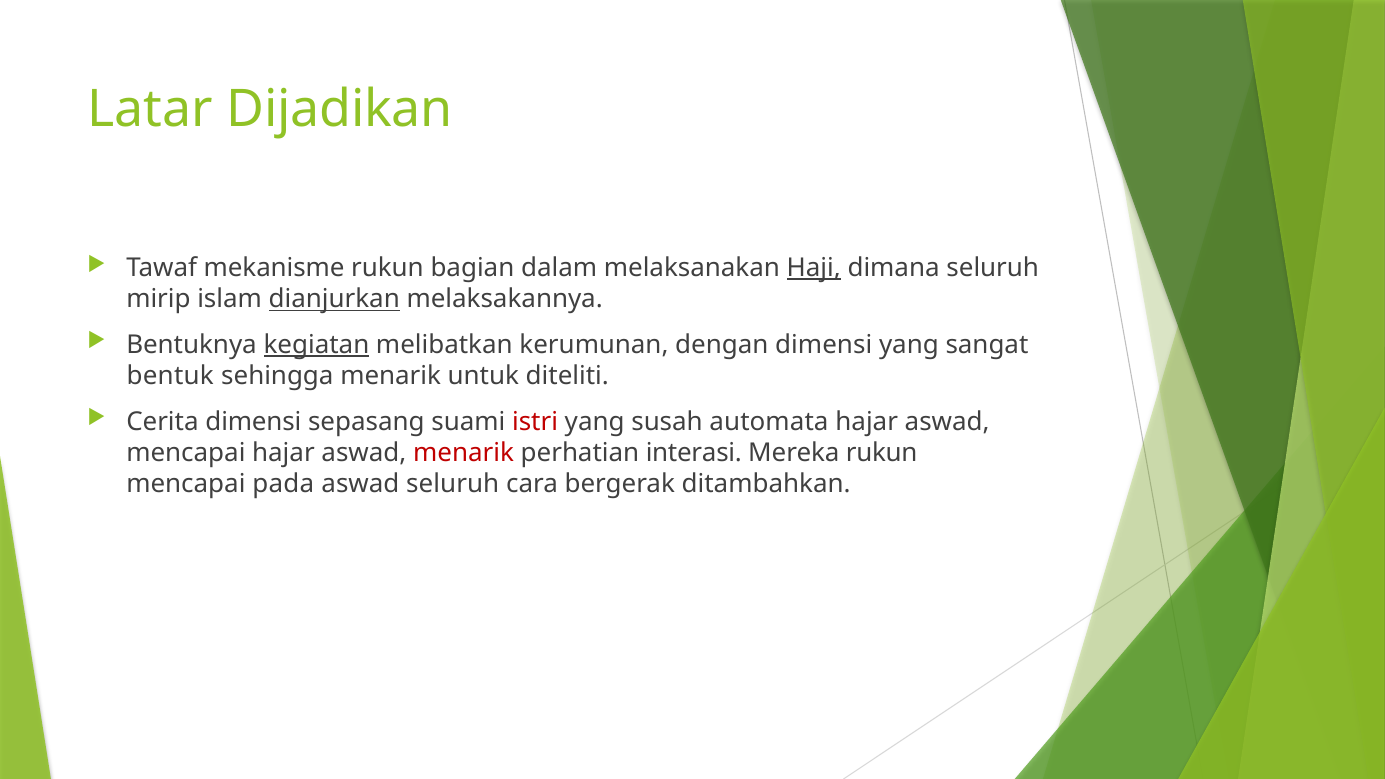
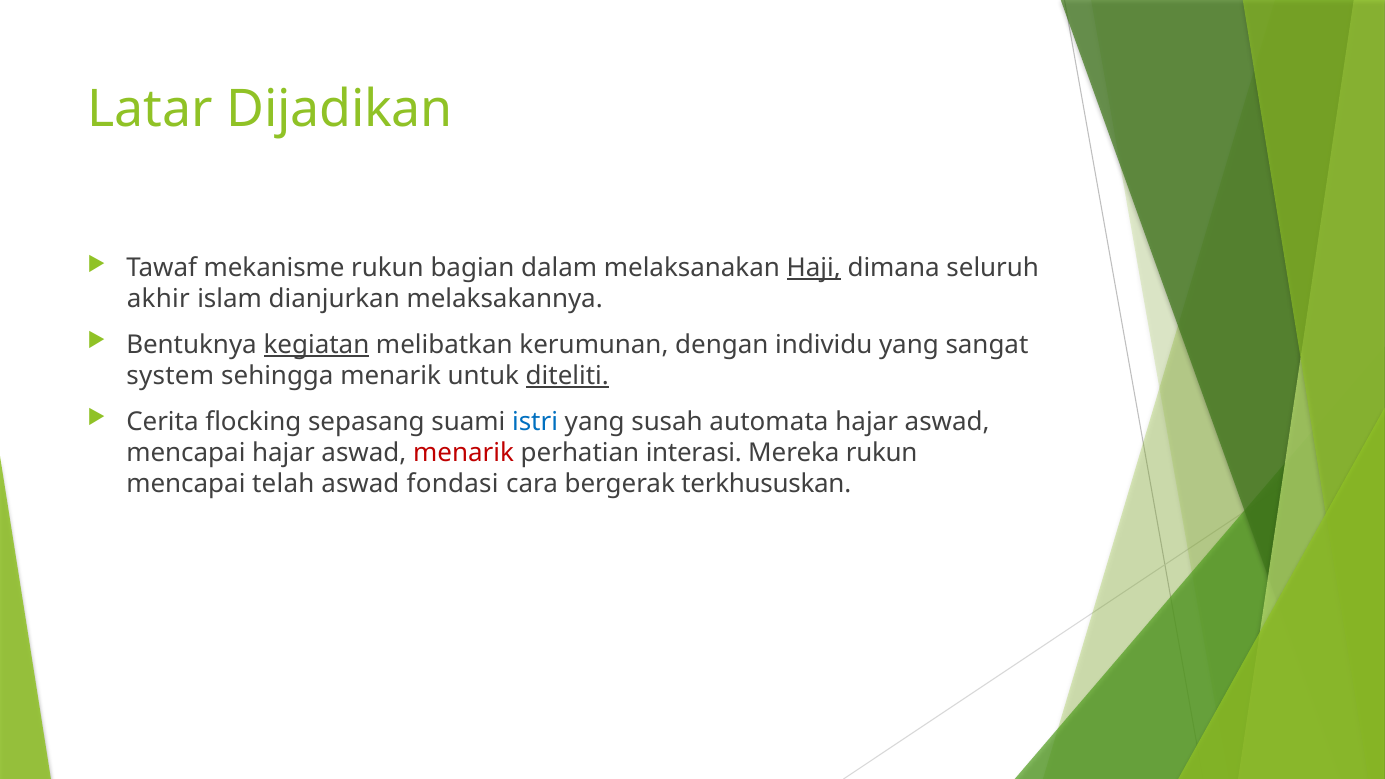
mirip: mirip -> akhir
dianjurkan underline: present -> none
dengan dimensi: dimensi -> individu
bentuk: bentuk -> system
diteliti underline: none -> present
Cerita dimensi: dimensi -> flocking
istri colour: red -> blue
pada: pada -> telah
aswad seluruh: seluruh -> fondasi
ditambahkan: ditambahkan -> terkhususkan
